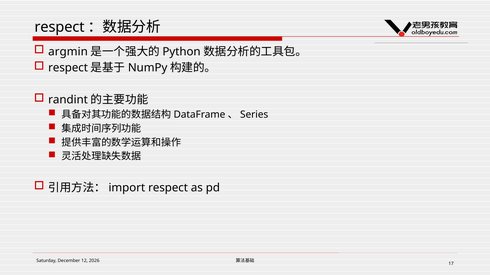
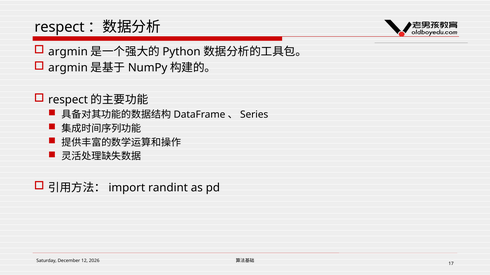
respect at (68, 68): respect -> argmin
randint at (68, 100): randint -> respect
respect at (168, 188): respect -> randint
